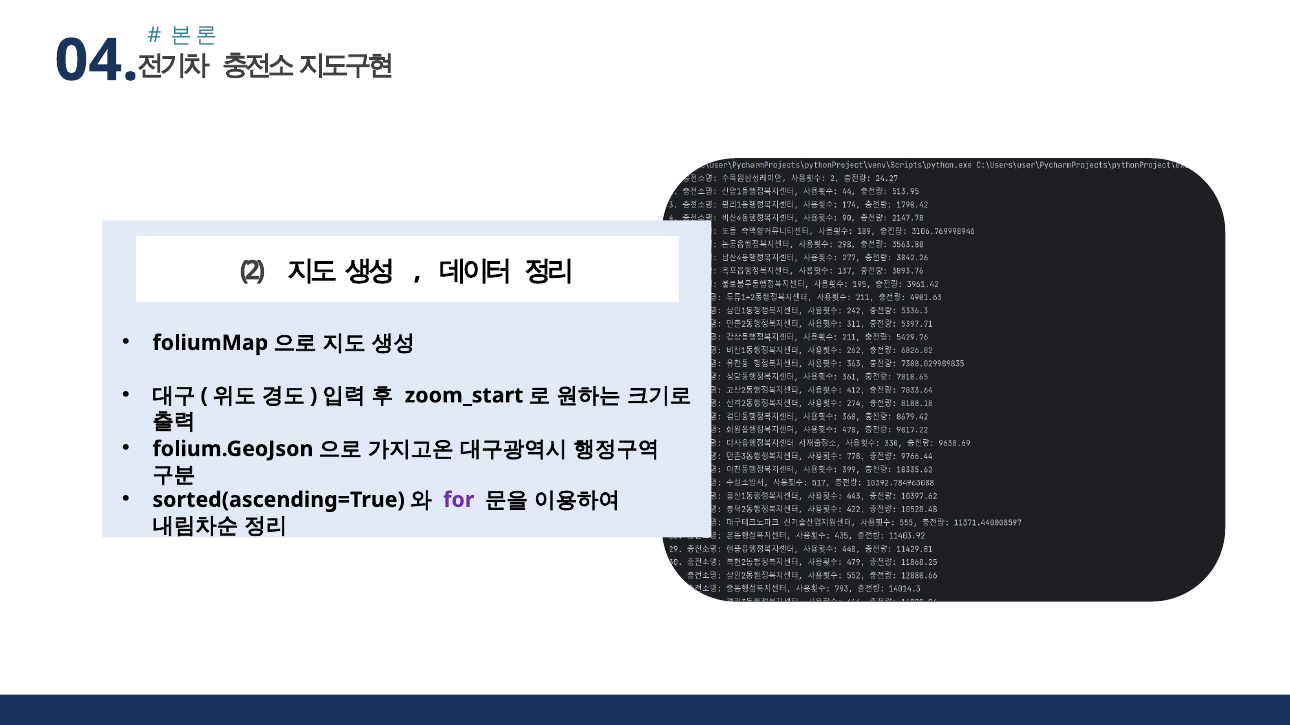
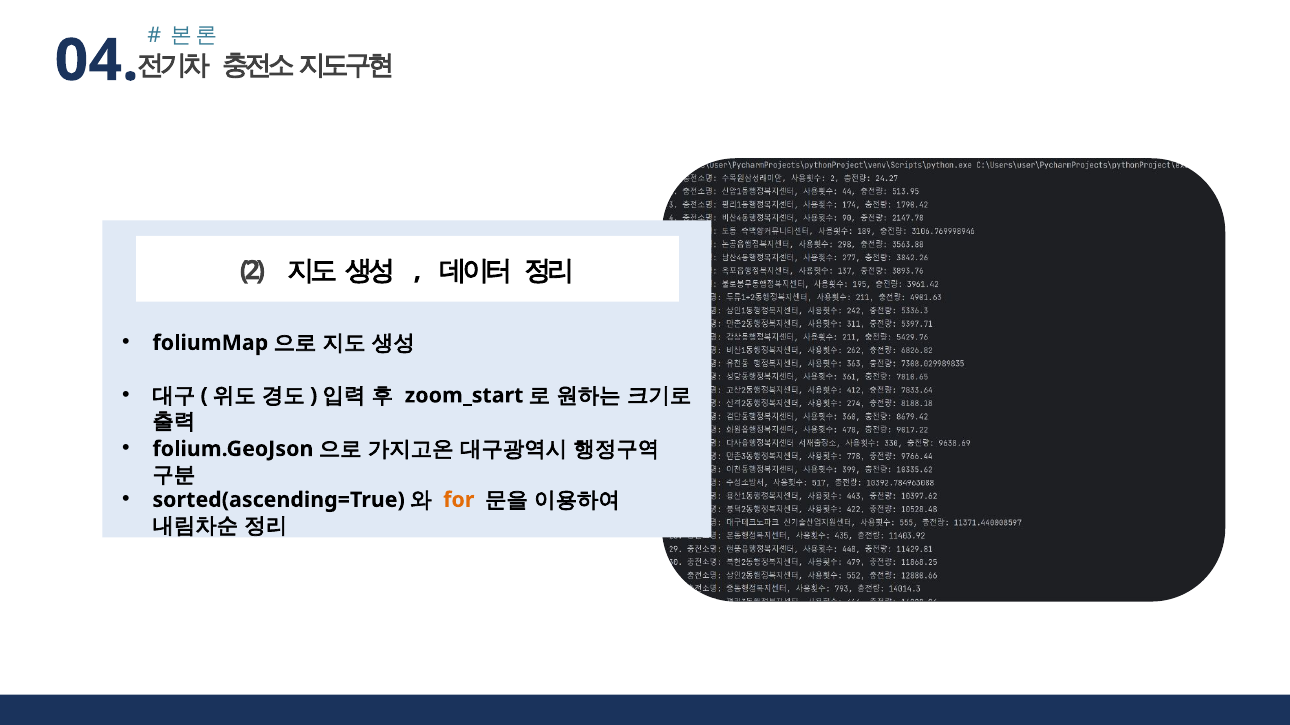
for colour: purple -> orange
